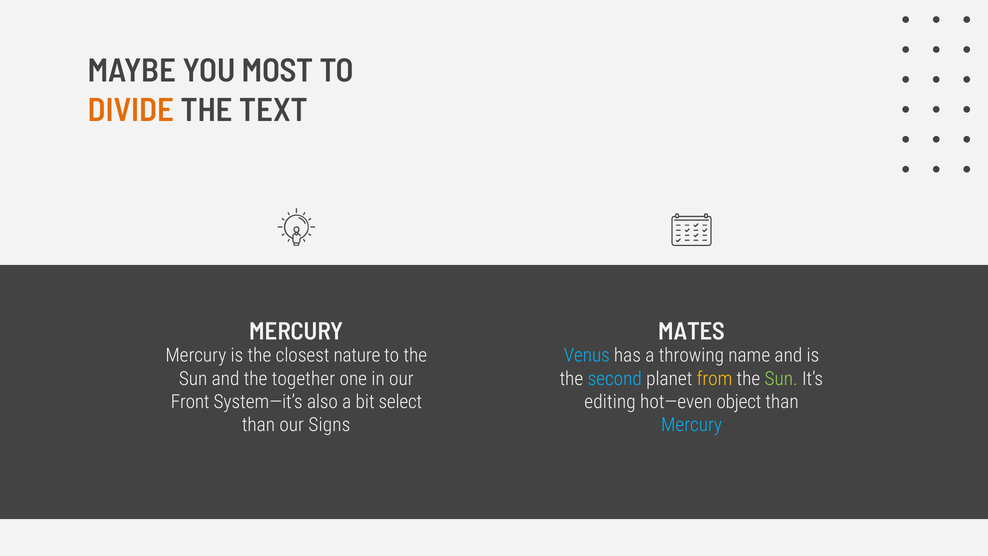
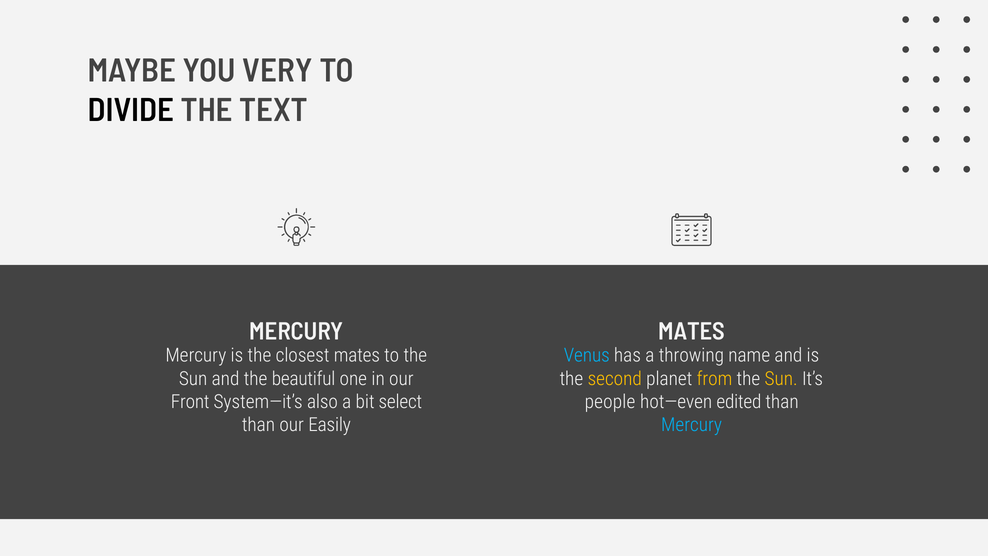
MOST: MOST -> VERY
DIVIDE colour: orange -> black
closest nature: nature -> mates
together: together -> beautiful
second colour: light blue -> yellow
Sun at (781, 379) colour: light green -> yellow
editing: editing -> people
object: object -> edited
Signs: Signs -> Easily
